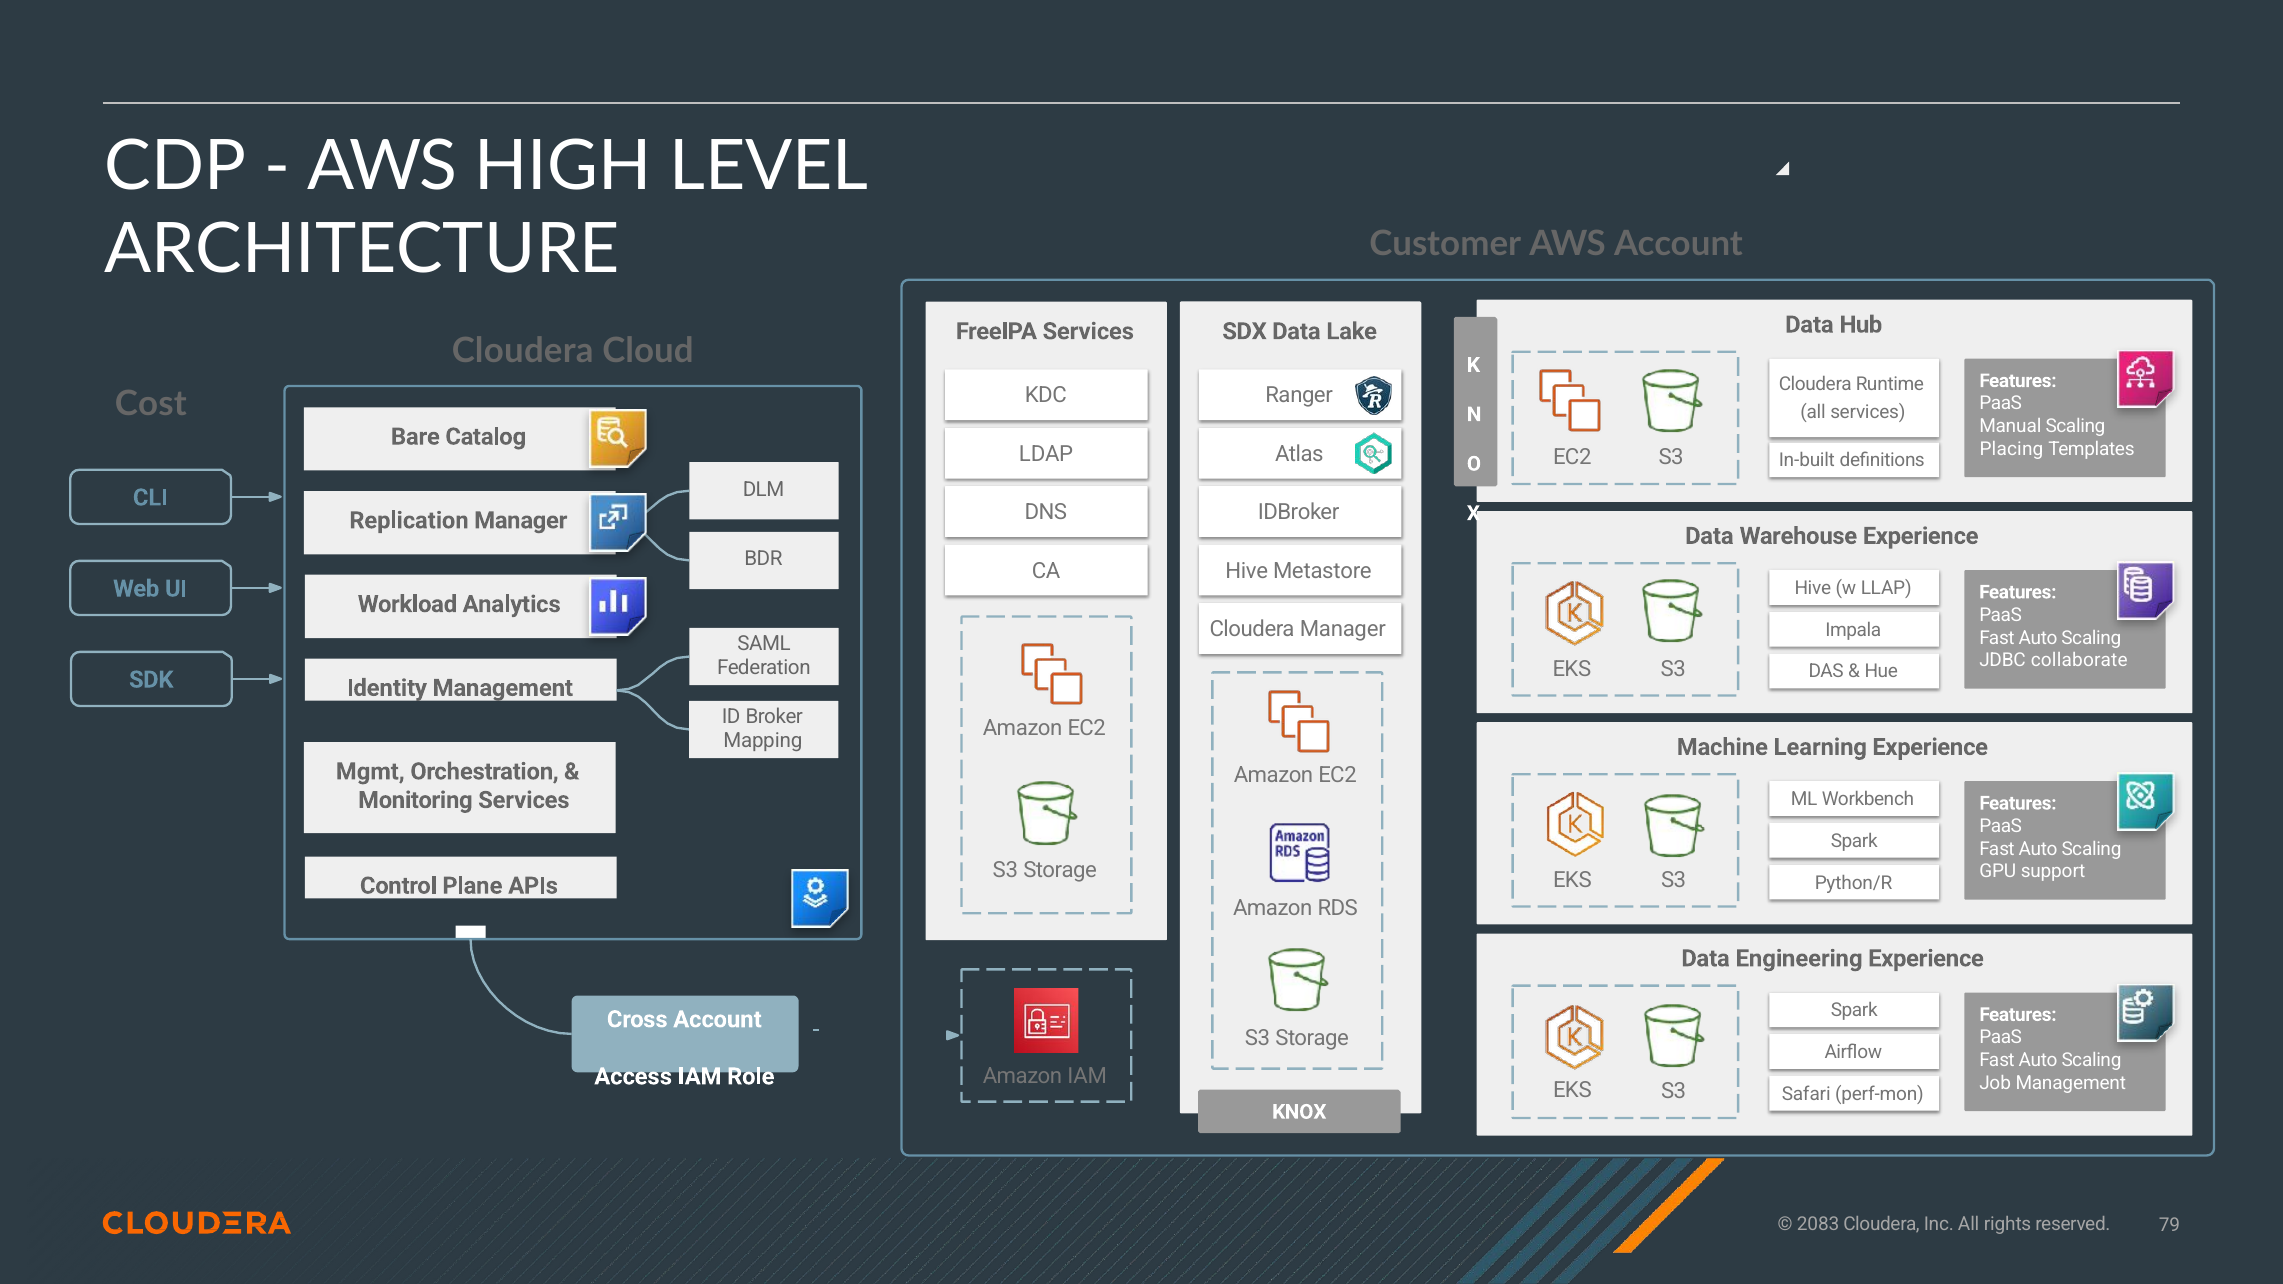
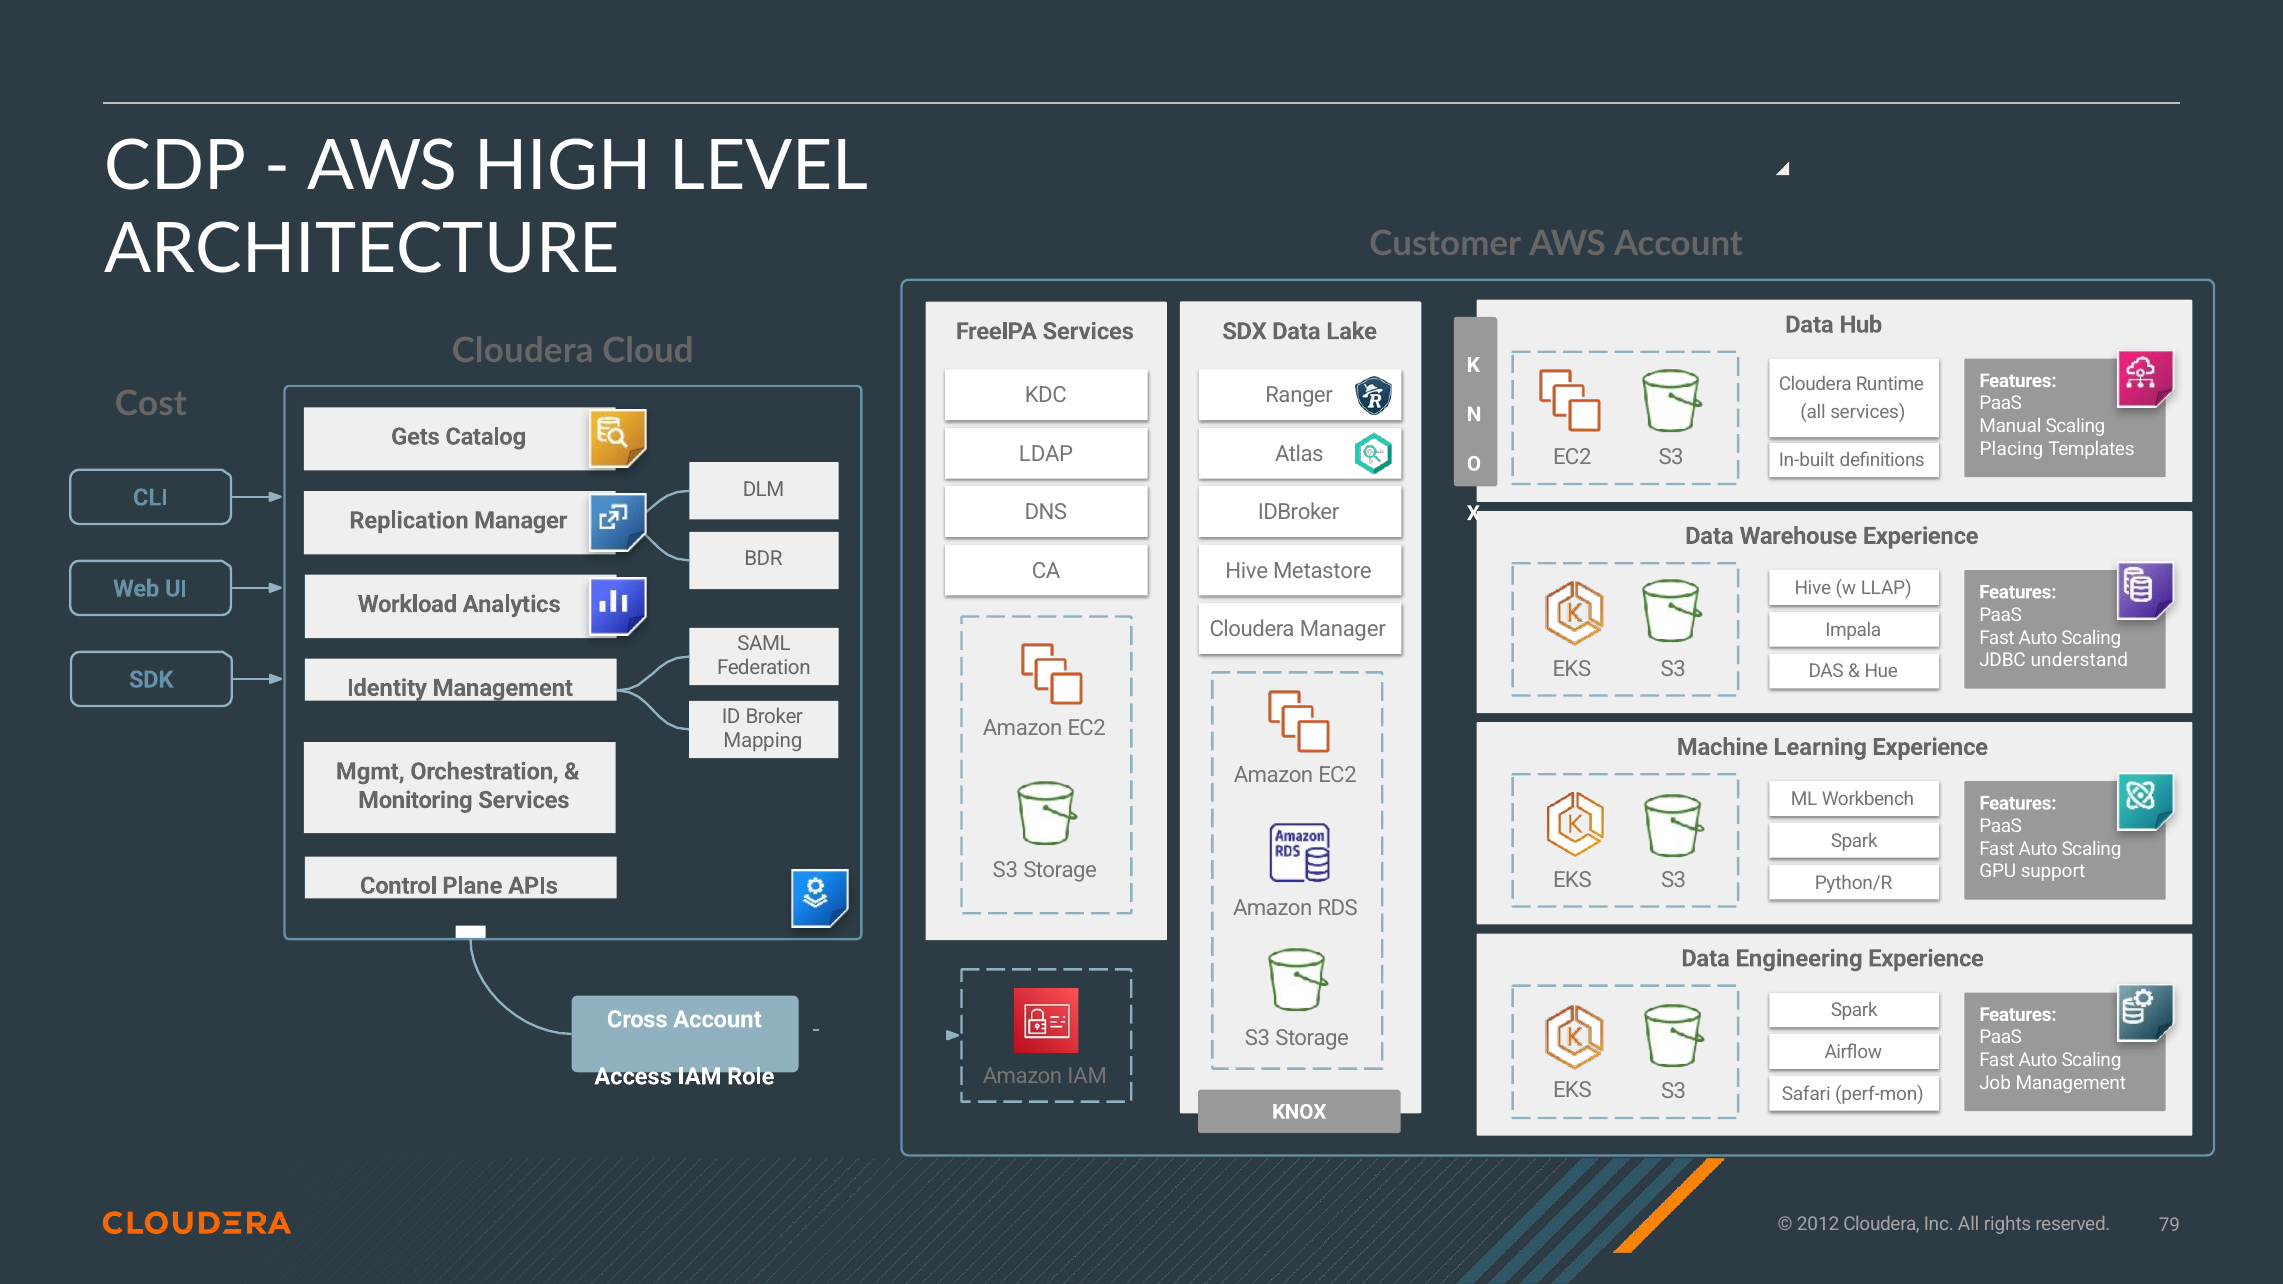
Bare: Bare -> Gets
collaborate: collaborate -> understand
2083: 2083 -> 2012
